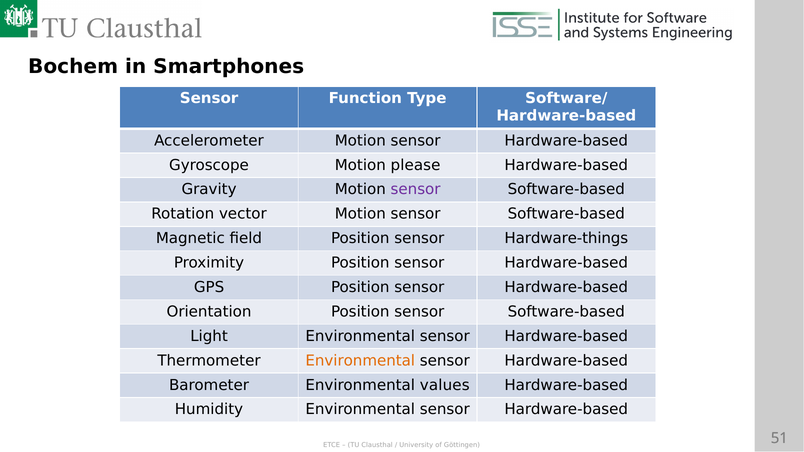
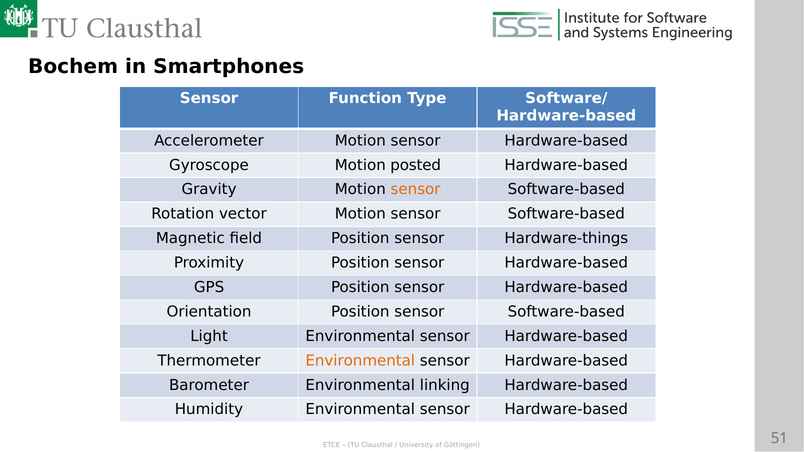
please: please -> posted
sensor at (416, 190) colour: purple -> orange
values: values -> linking
